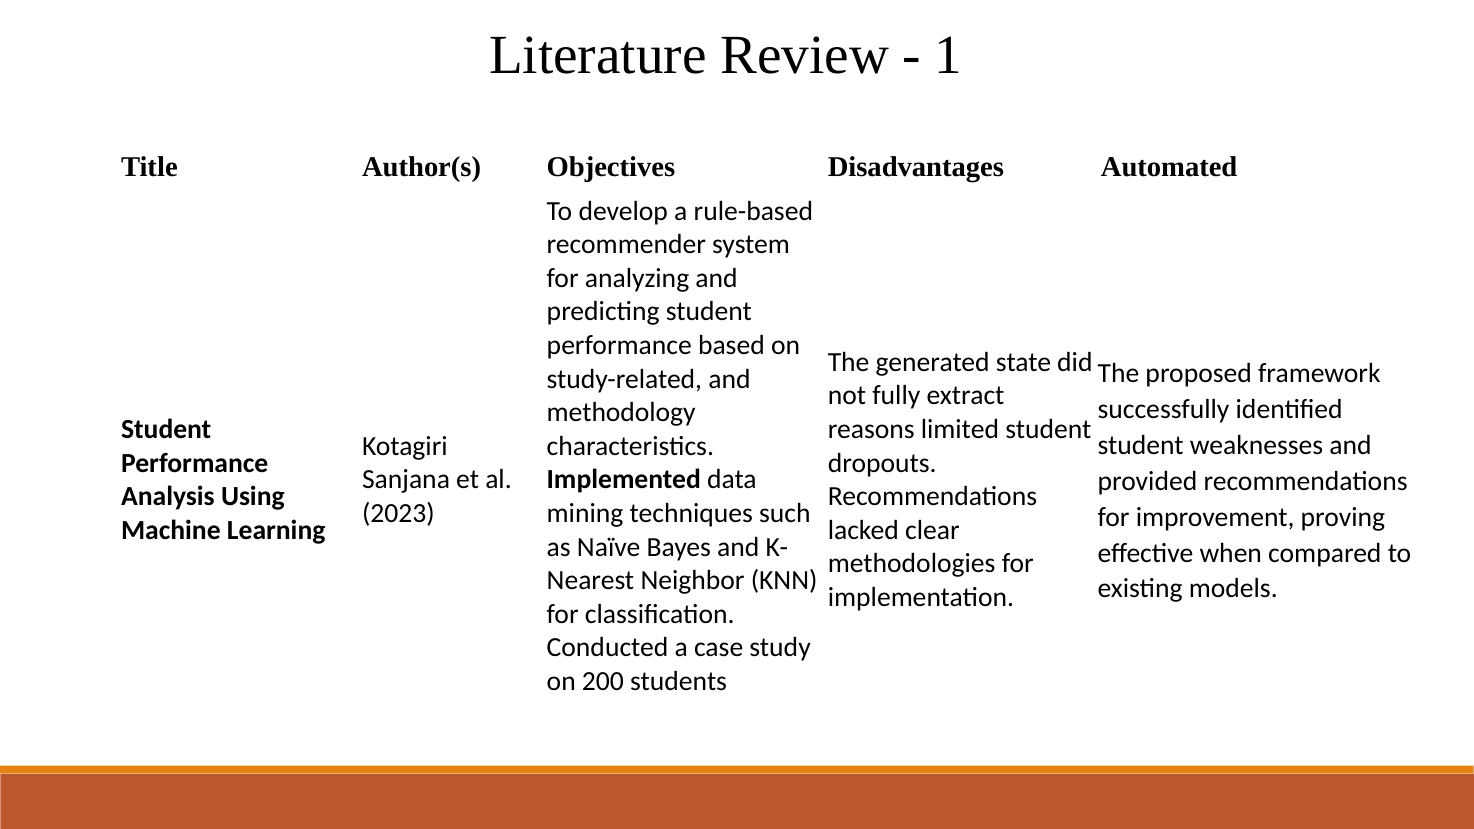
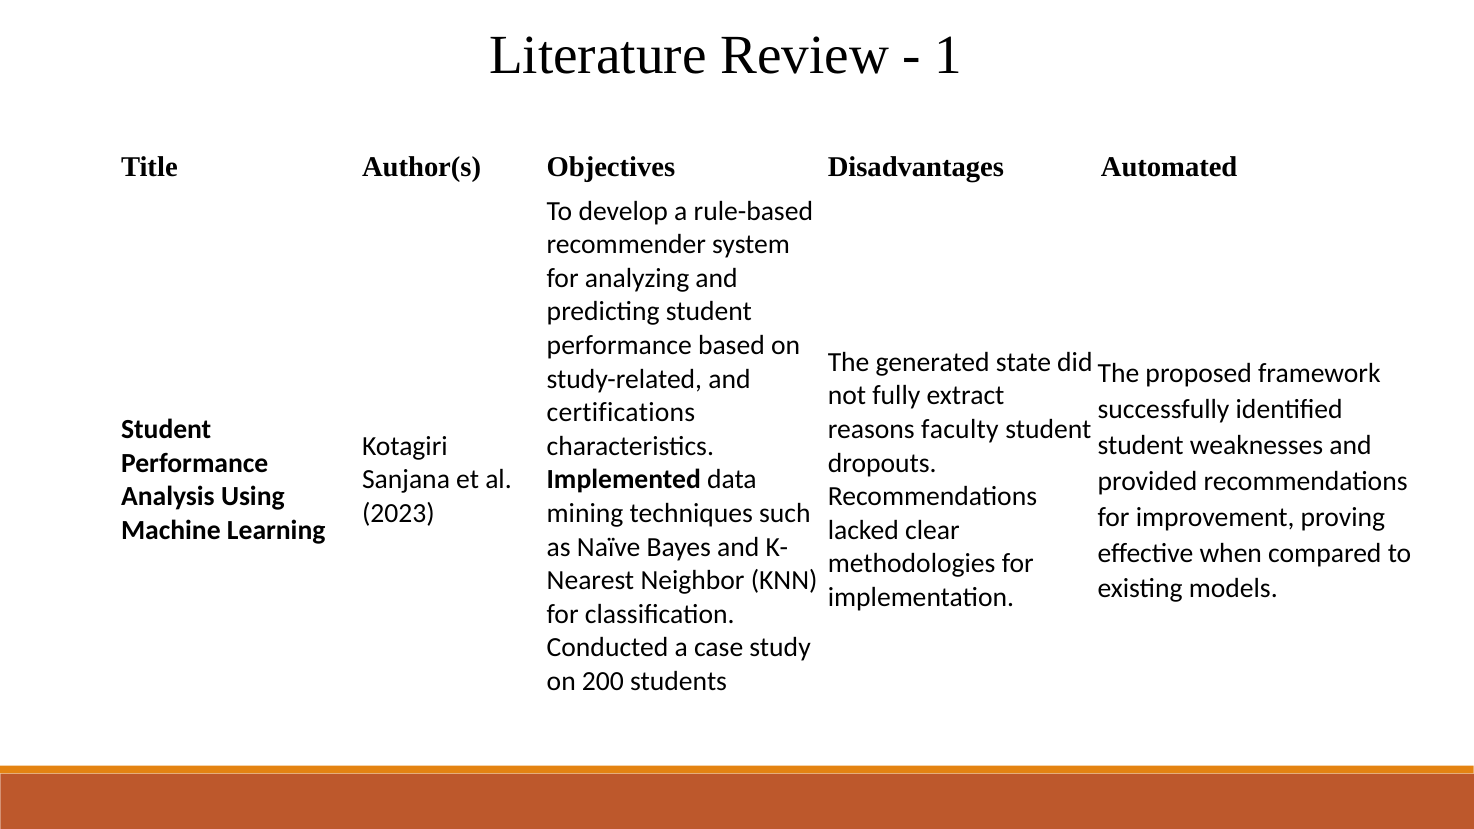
methodology: methodology -> certifications
limited: limited -> faculty
